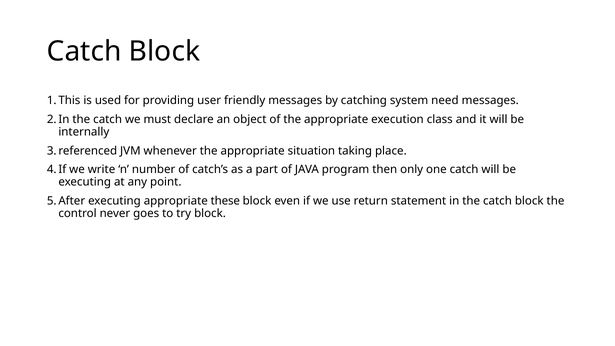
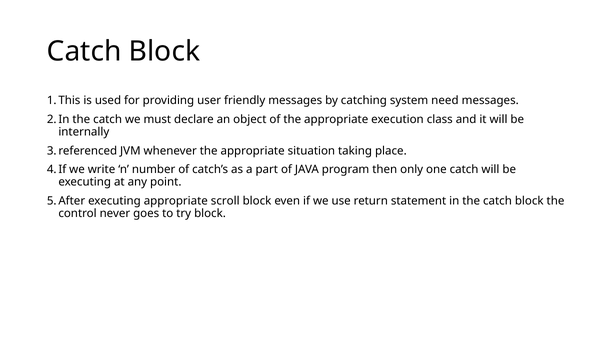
these: these -> scroll
